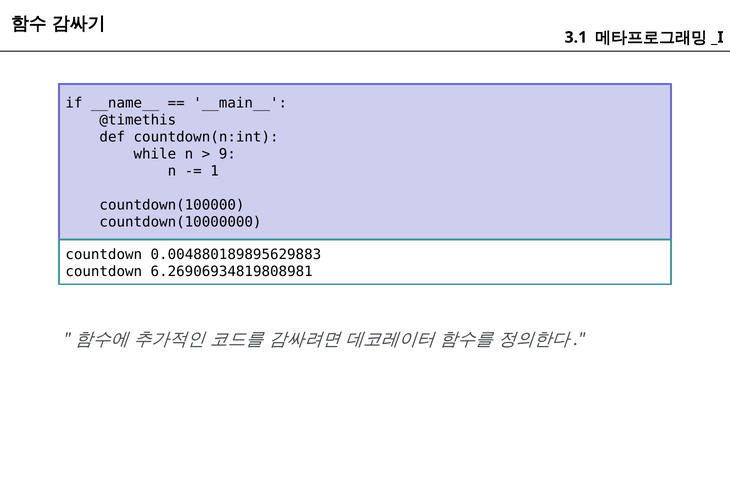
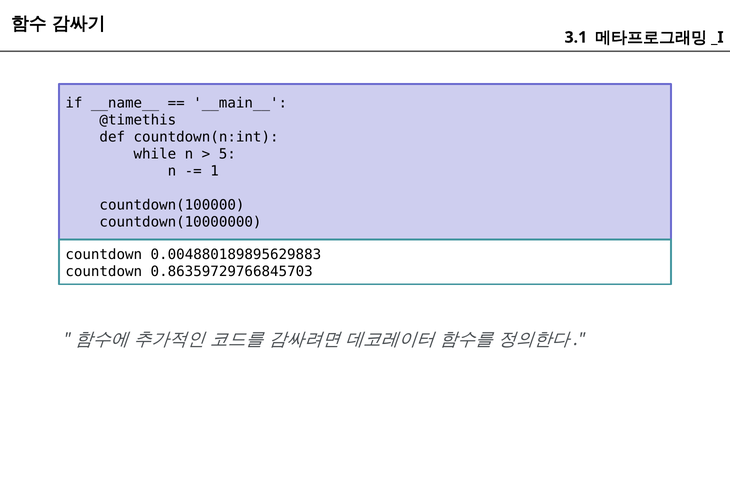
9: 9 -> 5
6.26906934819808981: 6.26906934819808981 -> 0.86359729766845703
